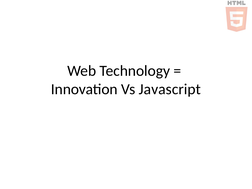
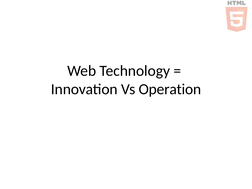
Javascript: Javascript -> Operation
